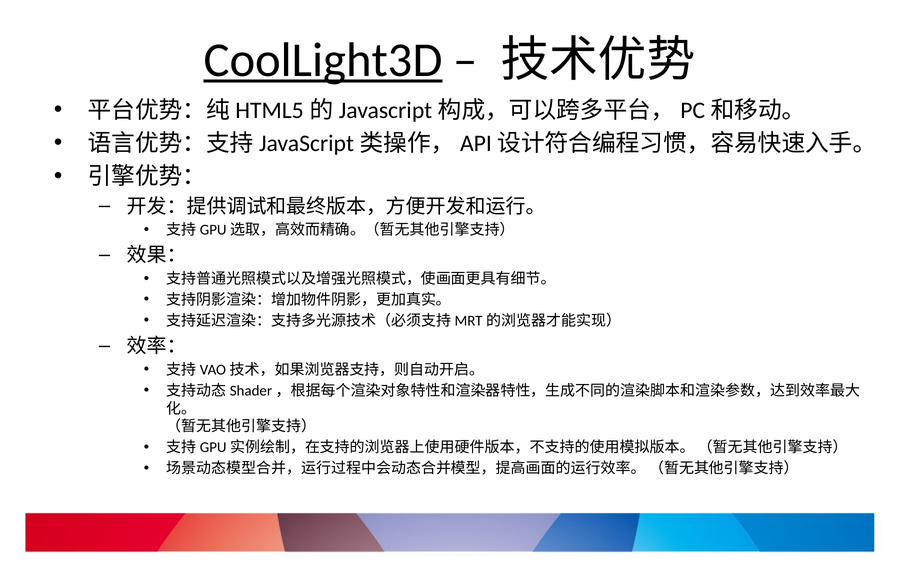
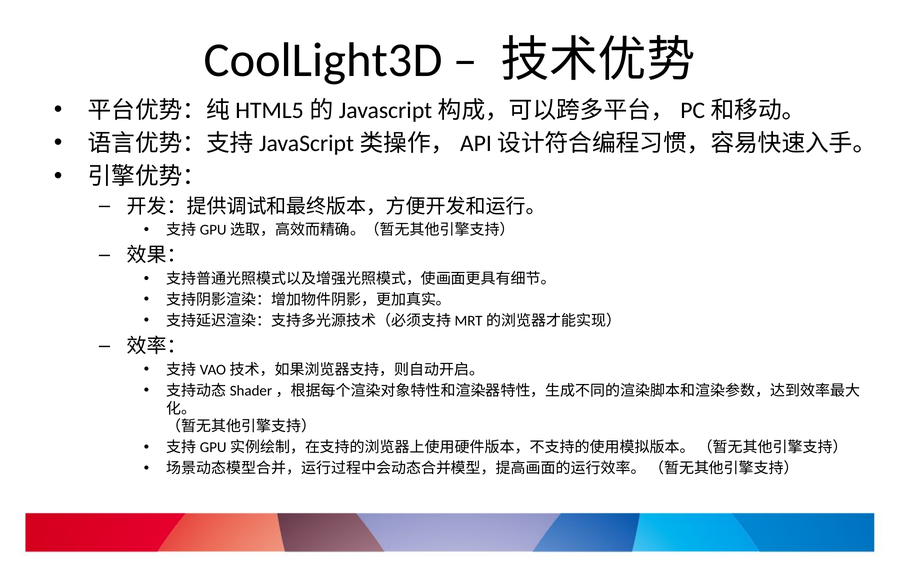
CoolLight3D underline: present -> none
